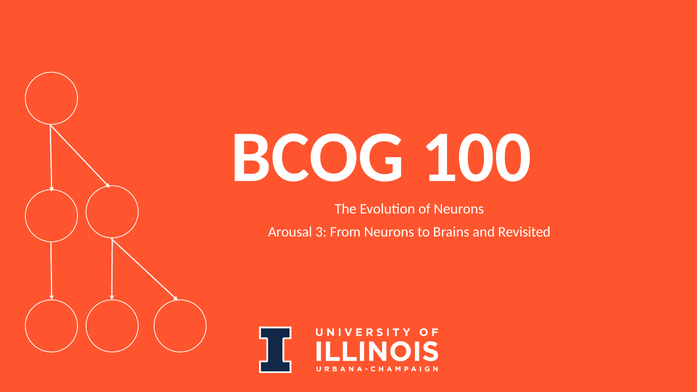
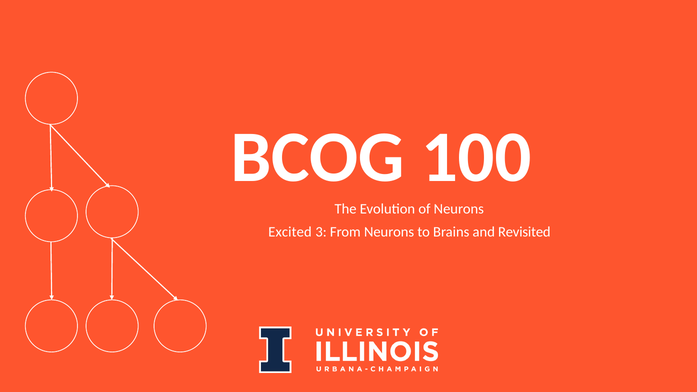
Arousal: Arousal -> Excited
